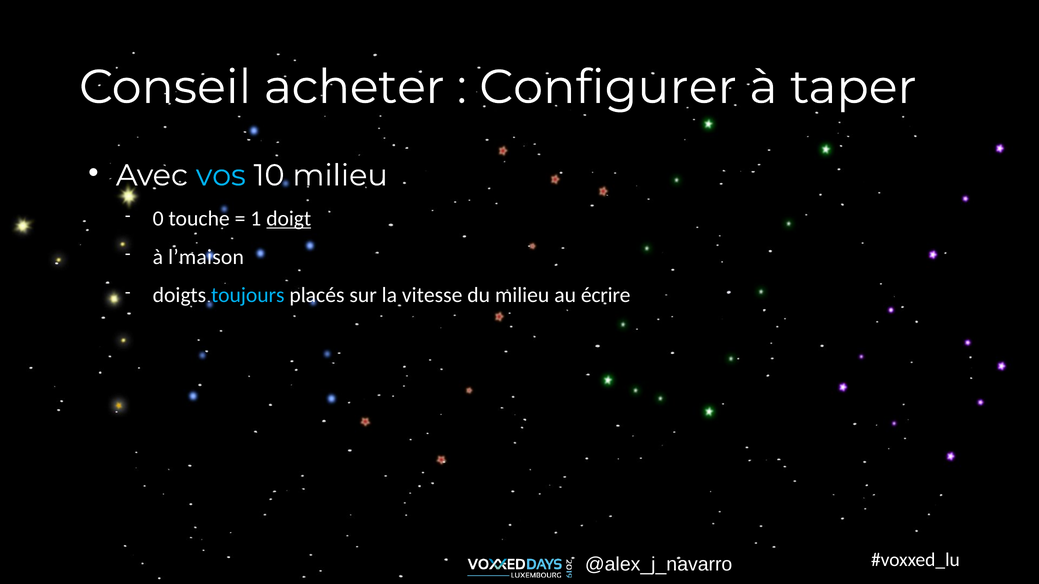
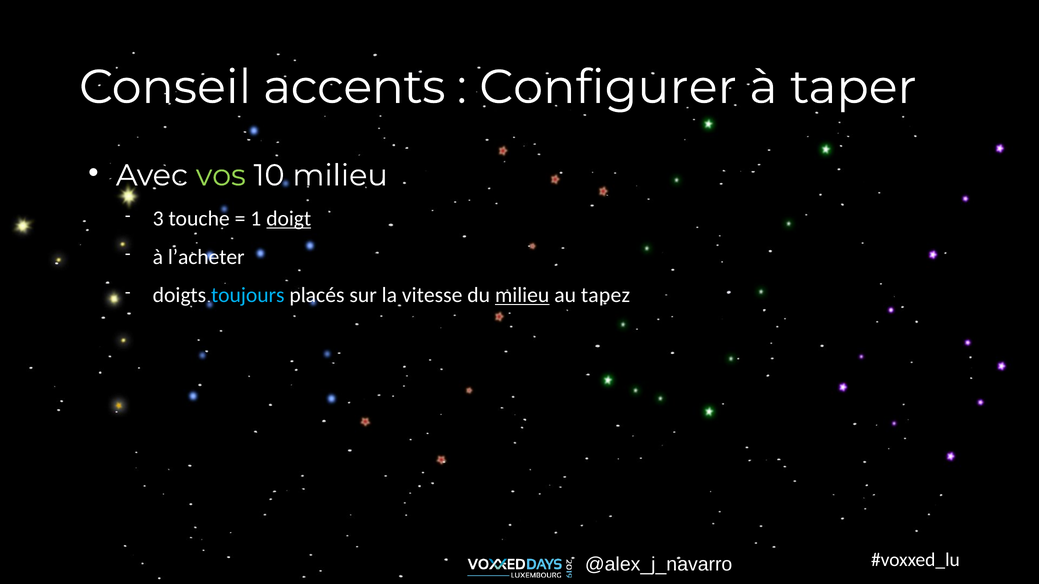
acheter: acheter -> accents
vos colour: light blue -> light green
0: 0 -> 3
l’maison: l’maison -> l’acheter
milieu at (522, 295) underline: none -> present
écrire: écrire -> tapez
